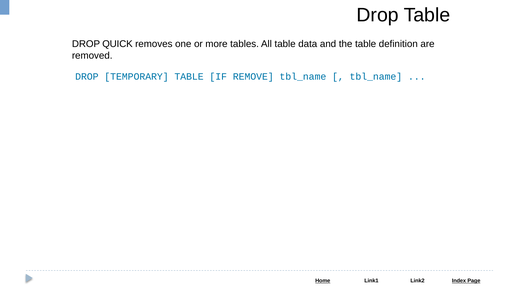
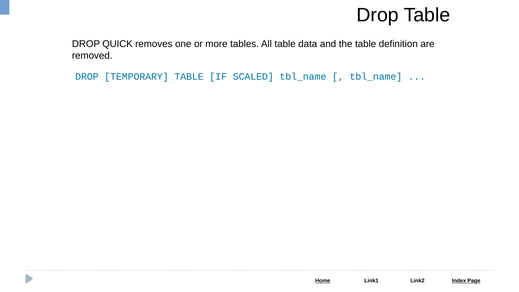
REMOVE: REMOVE -> SCALED
